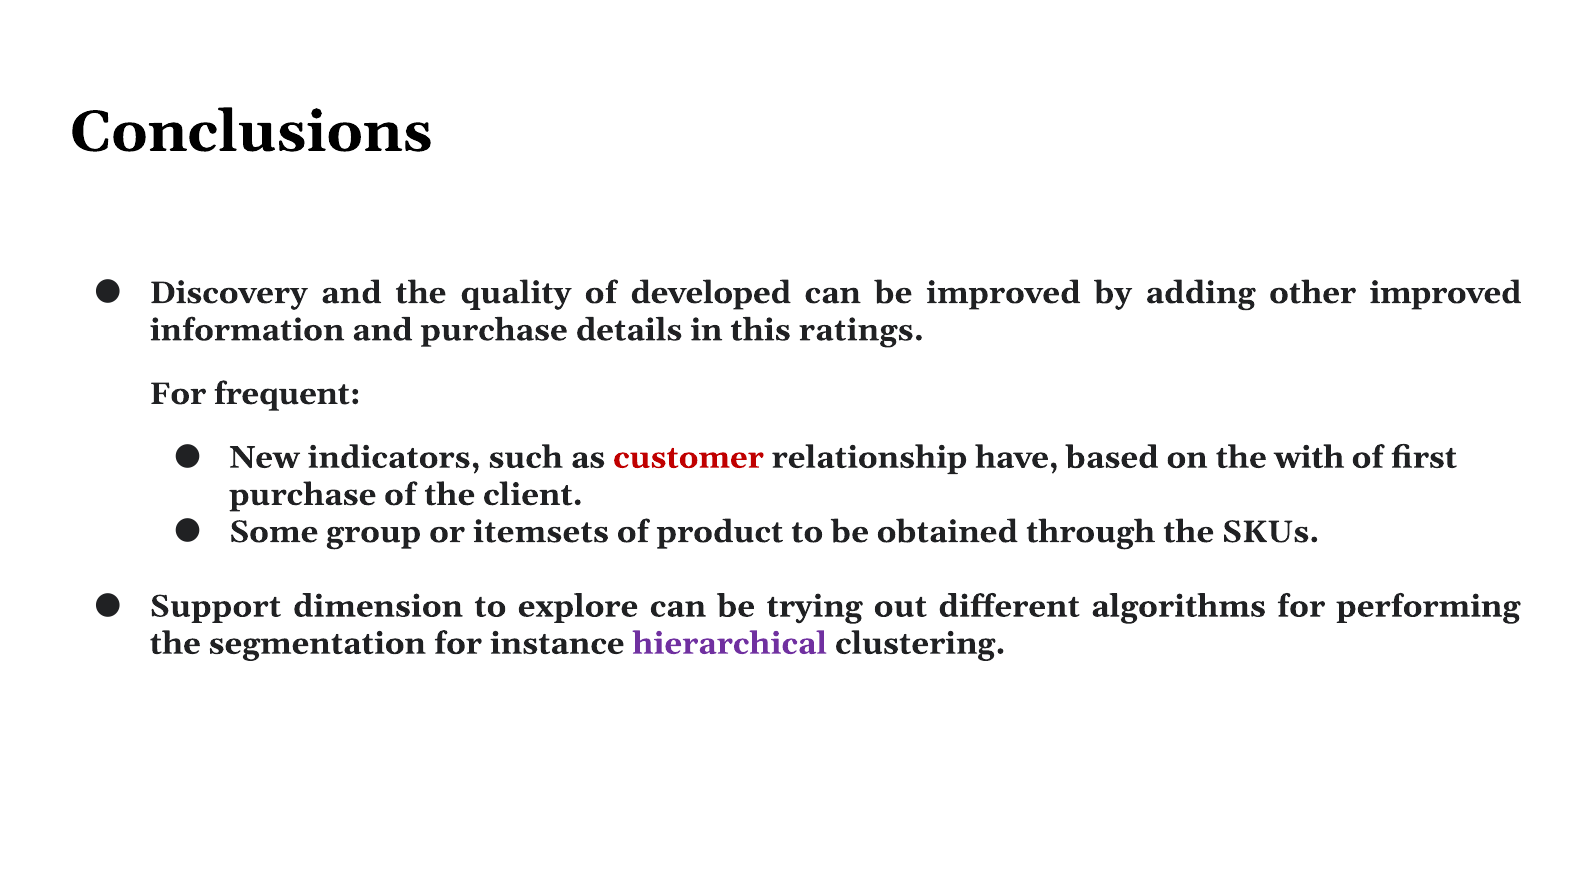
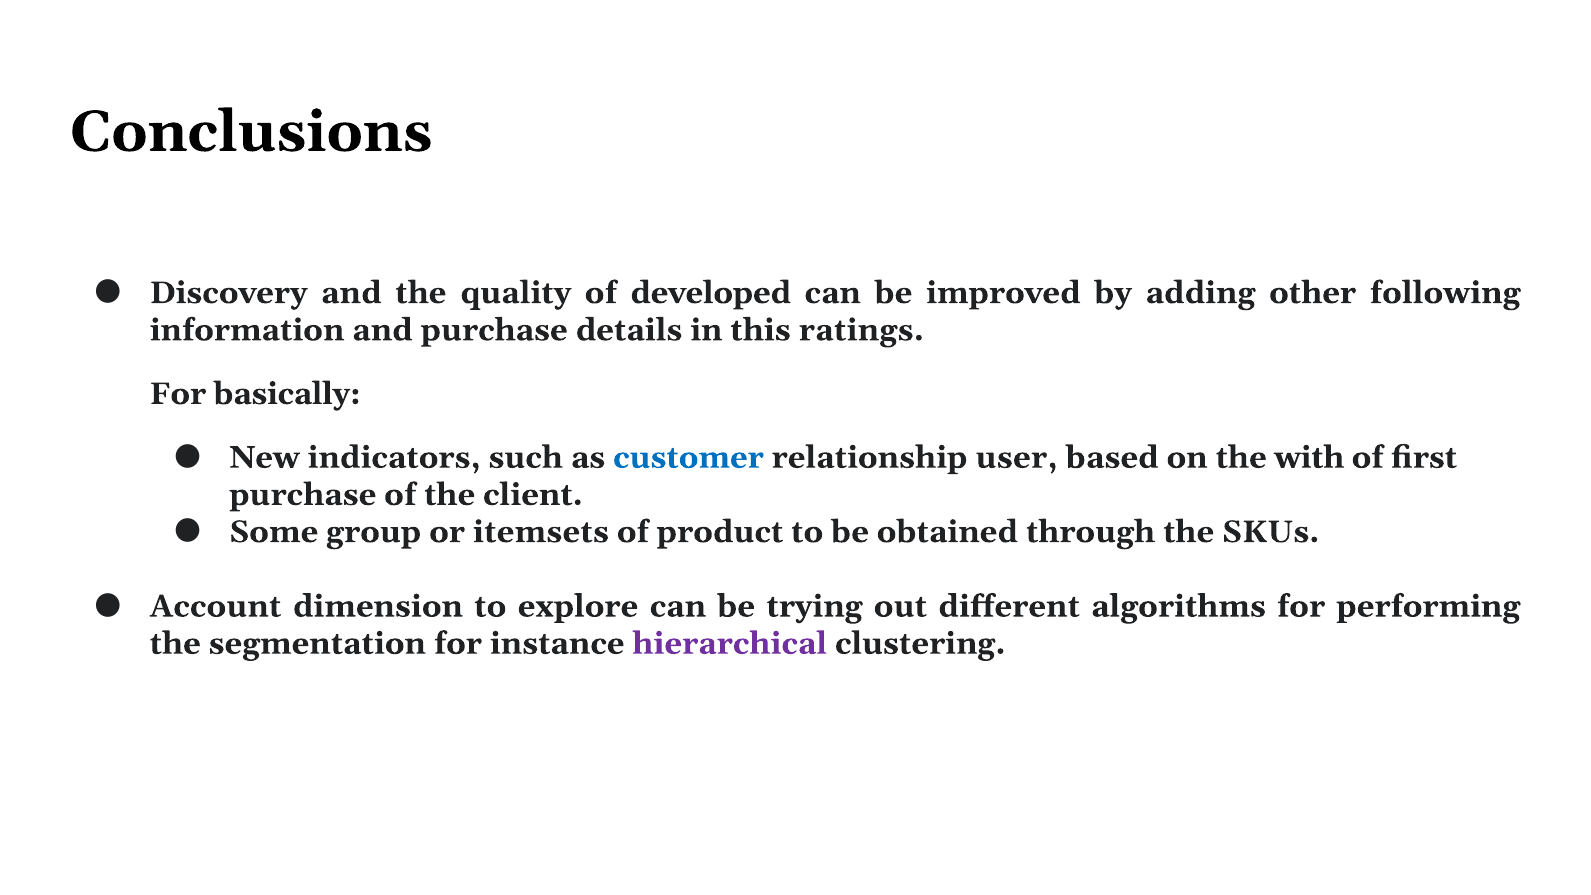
other improved: improved -> following
frequent: frequent -> basically
customer colour: red -> blue
have: have -> user
Support: Support -> Account
